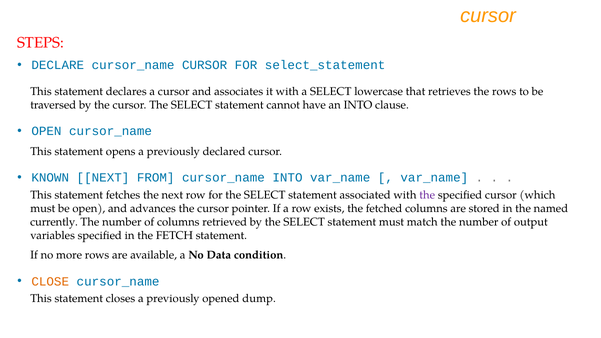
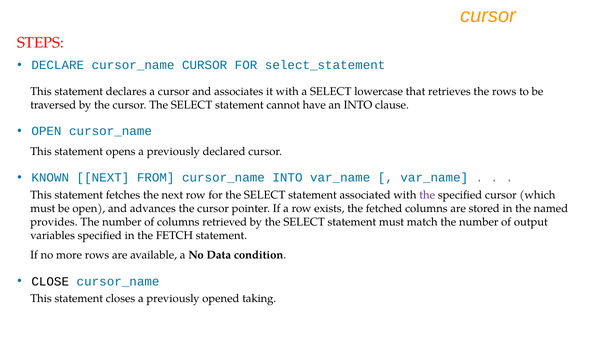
currently: currently -> provides
CLOSE colour: orange -> black
dump: dump -> taking
